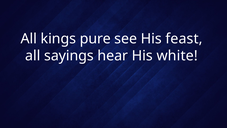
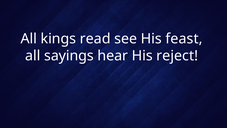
pure: pure -> read
white: white -> reject
